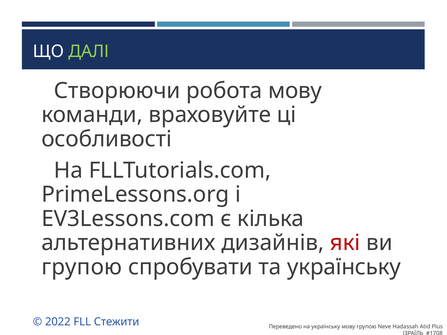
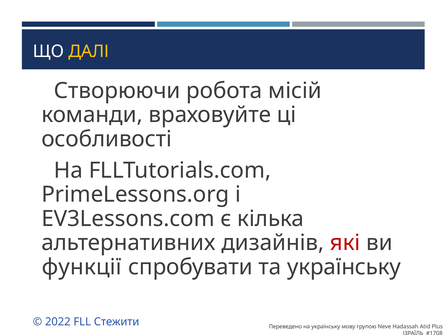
ДАЛІ colour: light green -> yellow
робота мову: мову -> місій
групою at (82, 267): групою -> функції
